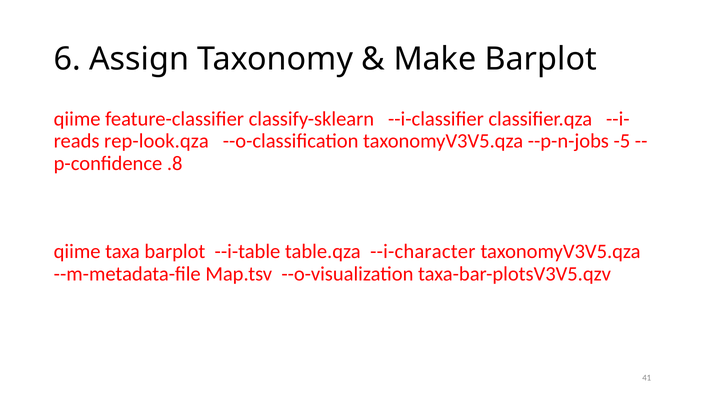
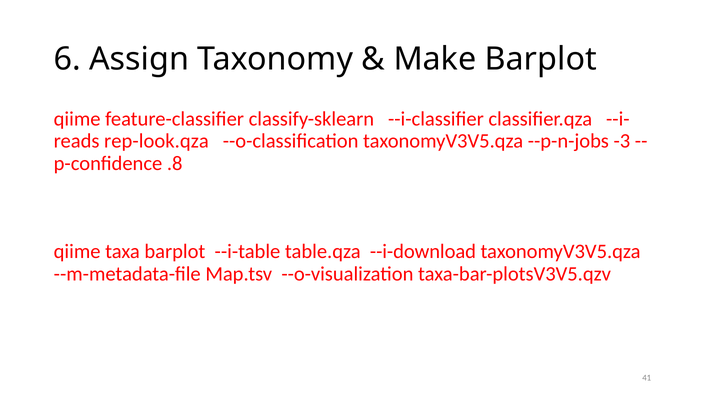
-5: -5 -> -3
--i-character: --i-character -> --i-download
